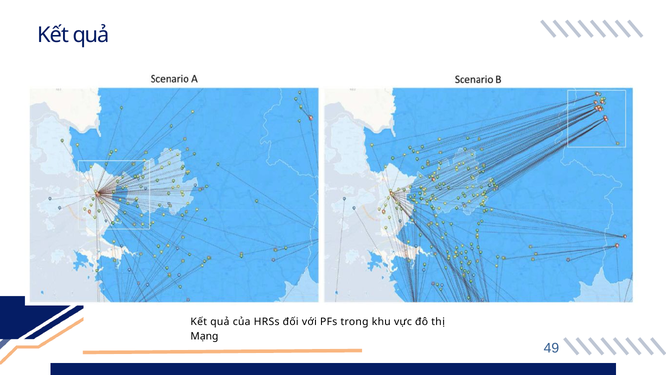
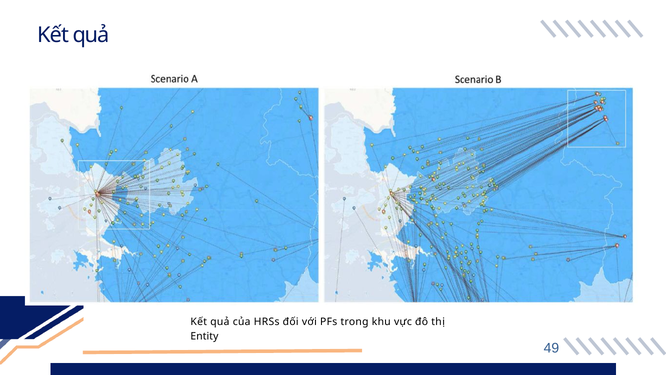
Mạng: Mạng -> Entity
